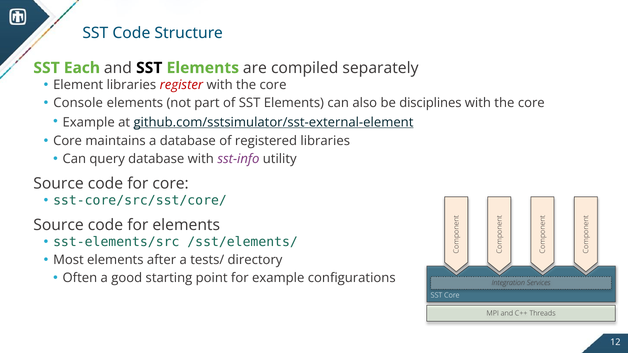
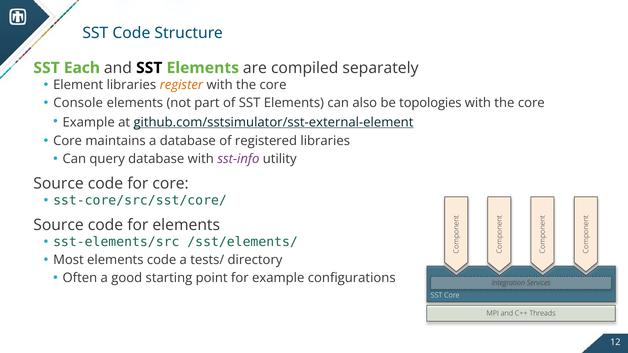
register colour: red -> orange
disciplines: disciplines -> topologies
elements after: after -> code
